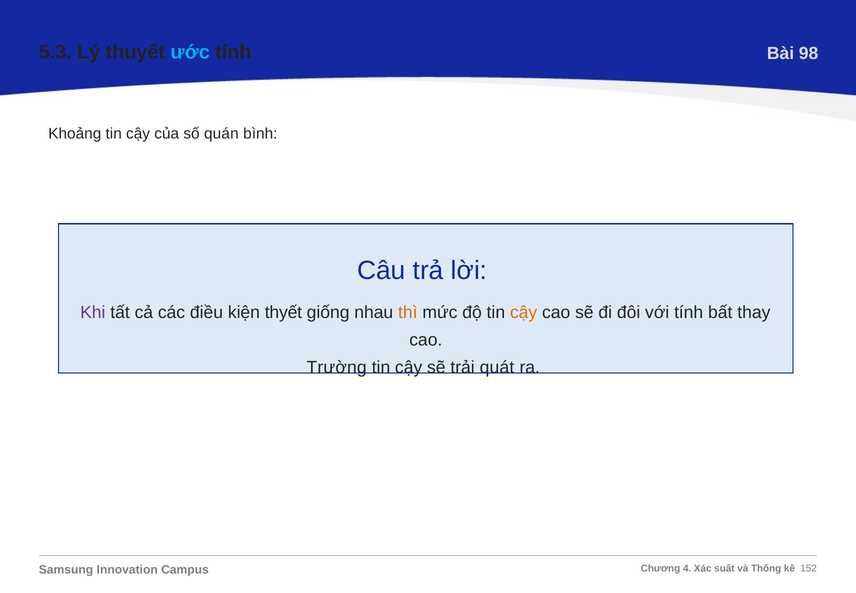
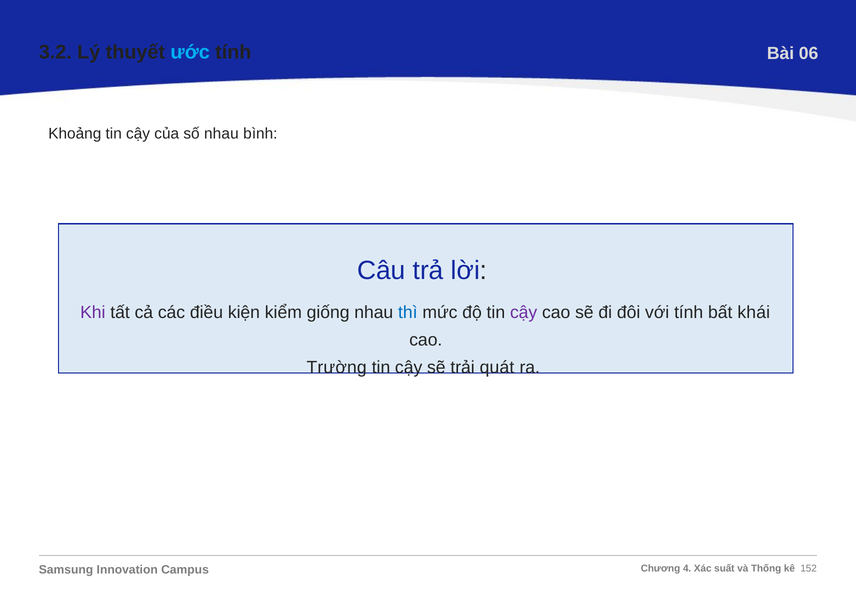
5.3: 5.3 -> 3.2
98: 98 -> 06
số quán: quán -> nhau
thyết: thyết -> kiểm
thì colour: orange -> blue
cậy at (524, 312) colour: orange -> purple
thay: thay -> khái
